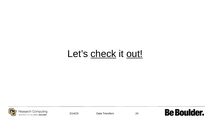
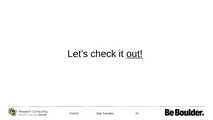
check underline: present -> none
